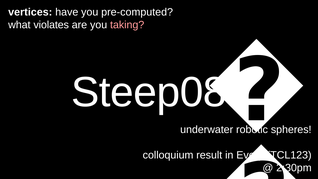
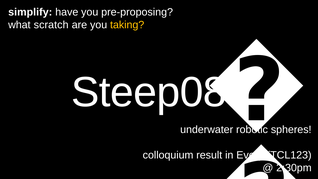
vertices: vertices -> simplify
pre-computed: pre-computed -> pre-proposing
violates: violates -> scratch
taking colour: pink -> yellow
